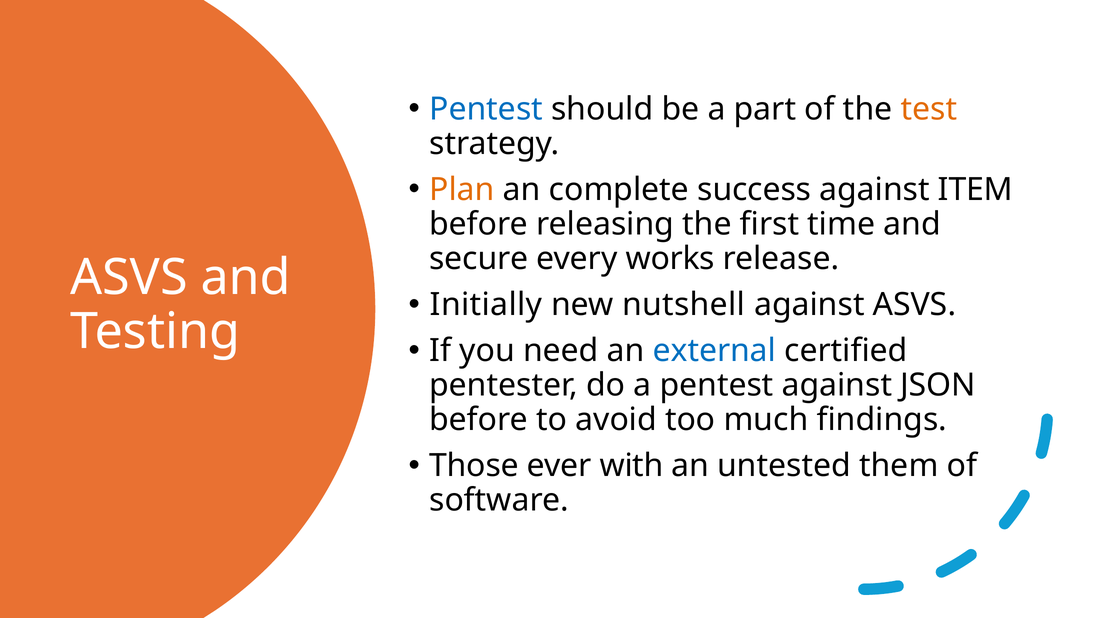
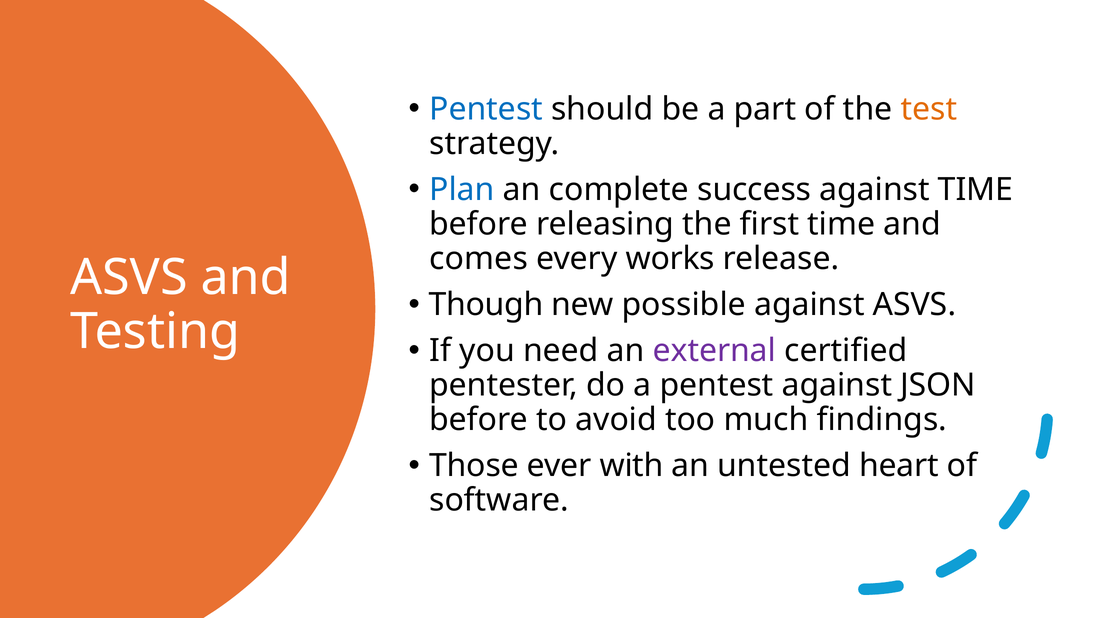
Plan colour: orange -> blue
against ITEM: ITEM -> TIME
secure: secure -> comes
Initially: Initially -> Though
nutshell: nutshell -> possible
external colour: blue -> purple
them: them -> heart
